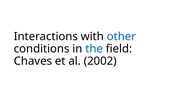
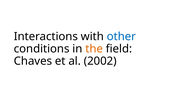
the colour: blue -> orange
